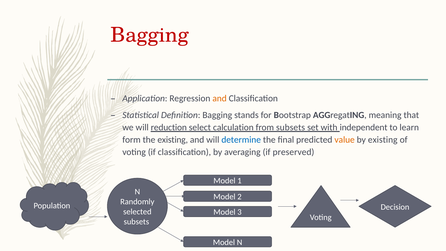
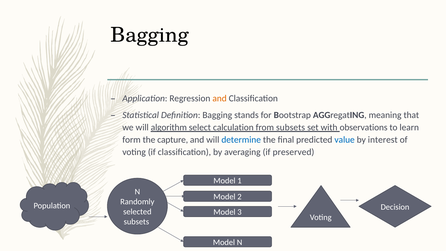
Bagging at (150, 35) colour: red -> black
reduction: reduction -> algorithm
independent: independent -> observations
the existing: existing -> capture
value colour: orange -> blue
by existing: existing -> interest
